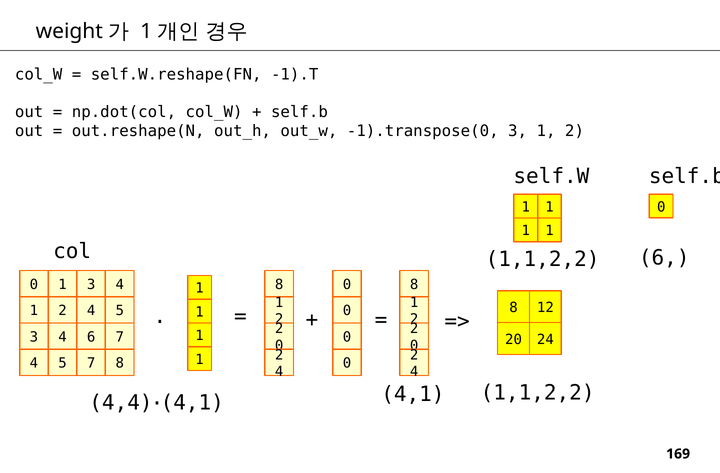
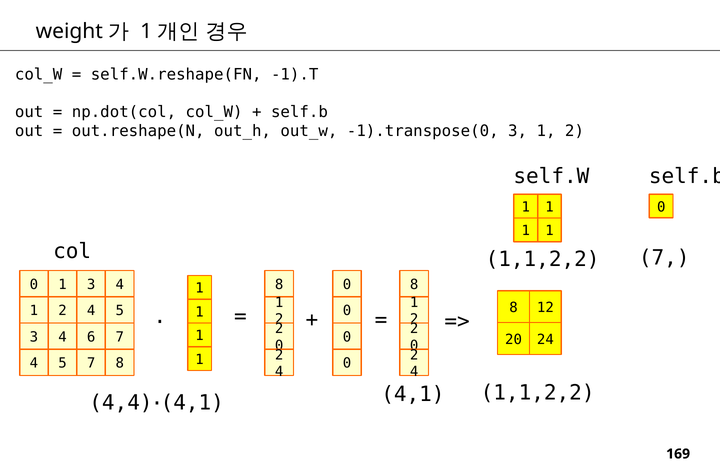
6 at (664, 258): 6 -> 7
